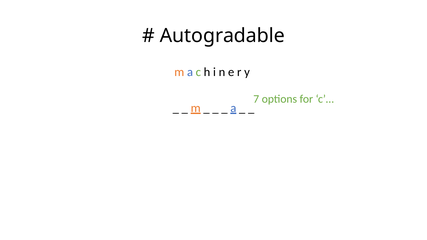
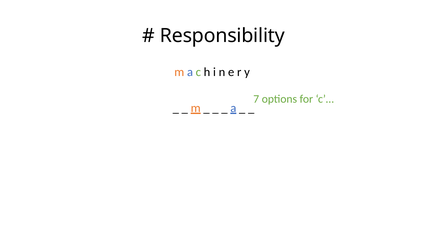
Autogradable: Autogradable -> Responsibility
